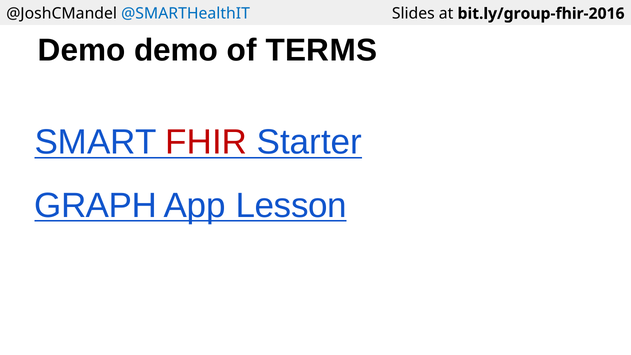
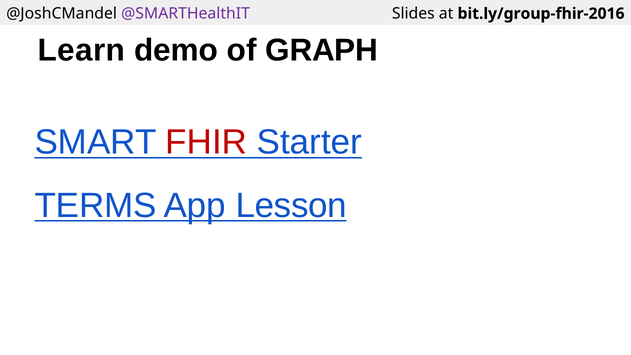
@SMARTHealthIT colour: blue -> purple
Demo at (82, 50): Demo -> Learn
TERMS: TERMS -> GRAPH
GRAPH: GRAPH -> TERMS
